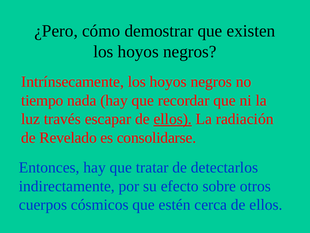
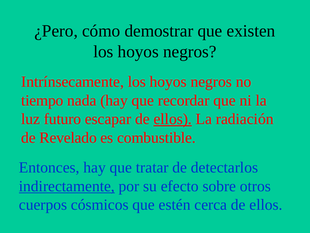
través: través -> futuro
consolidarse: consolidarse -> combustible
indirectamente underline: none -> present
